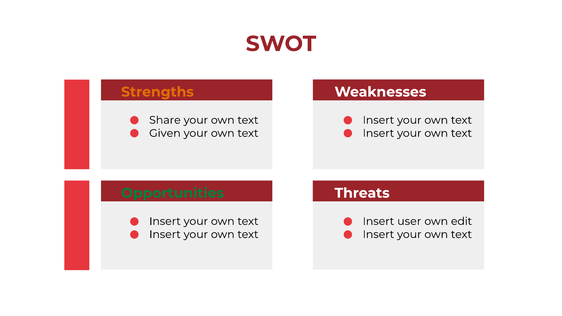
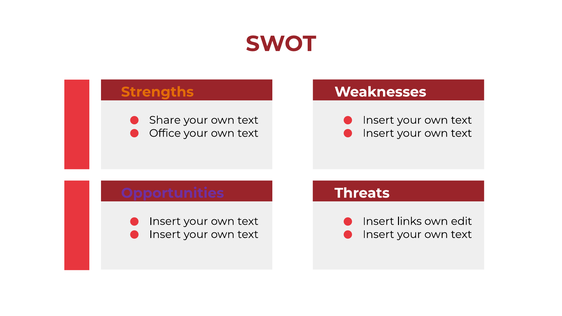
Given: Given -> Office
Opportunities colour: green -> purple
user: user -> links
